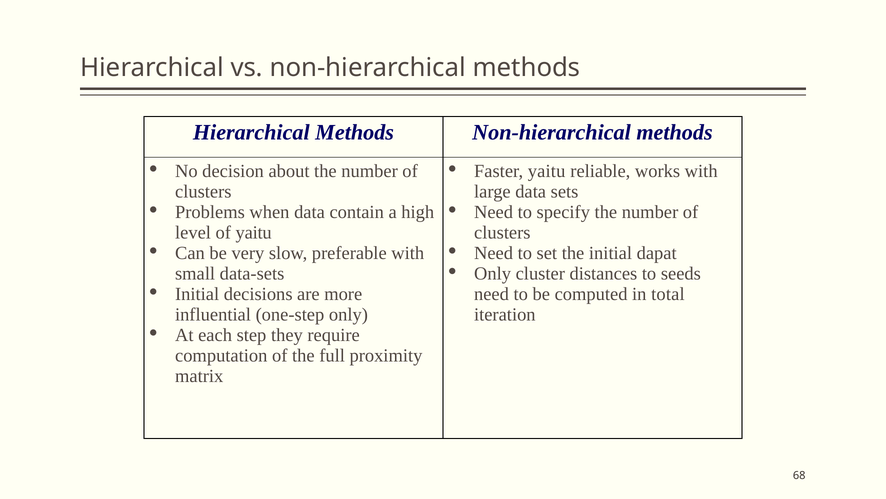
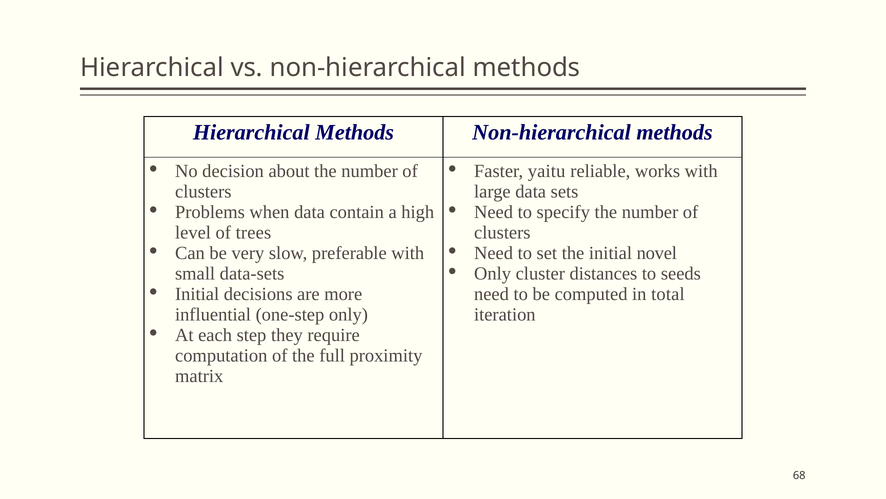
of yaitu: yaitu -> trees
dapat: dapat -> novel
